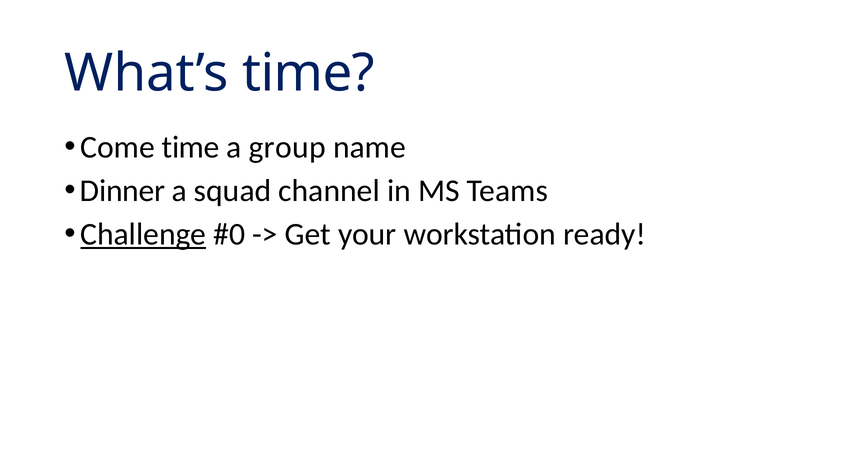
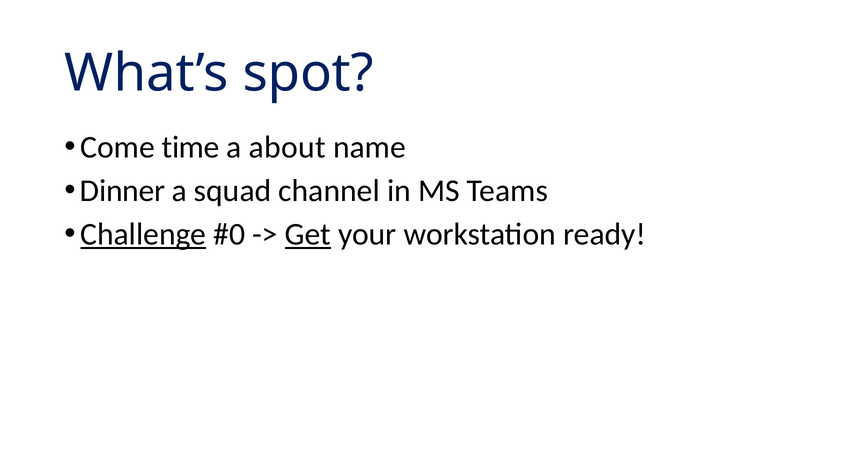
What’s time: time -> spot
group: group -> about
Get underline: none -> present
